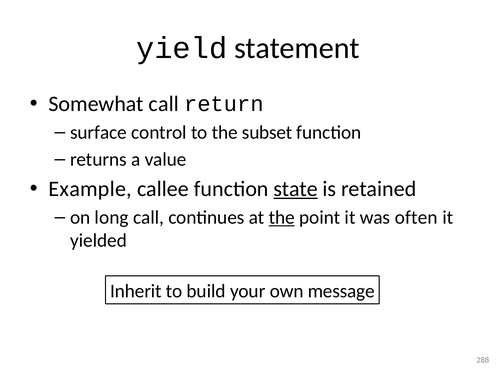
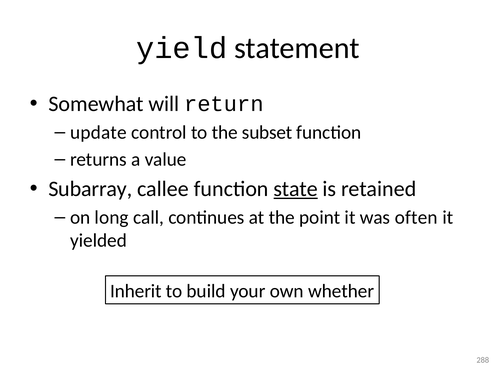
Somewhat call: call -> will
surface: surface -> update
Example: Example -> Subarray
the at (282, 217) underline: present -> none
message: message -> whether
